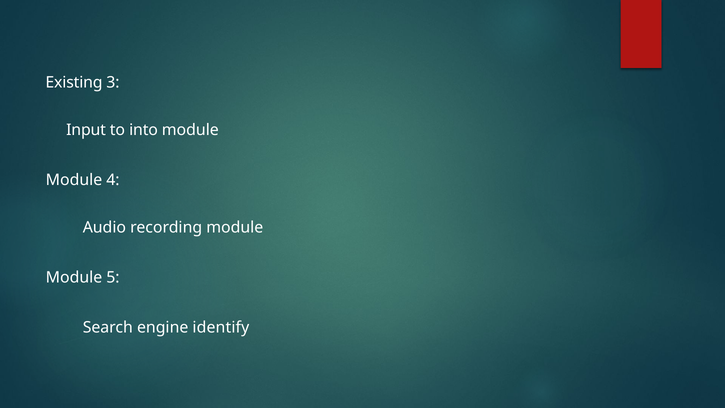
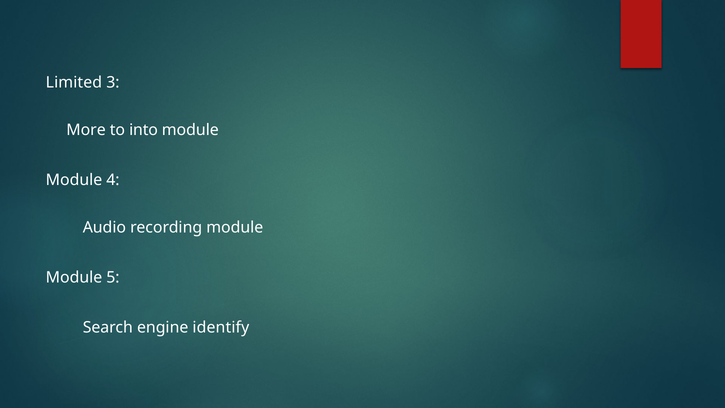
Existing: Existing -> Limited
Input: Input -> More
